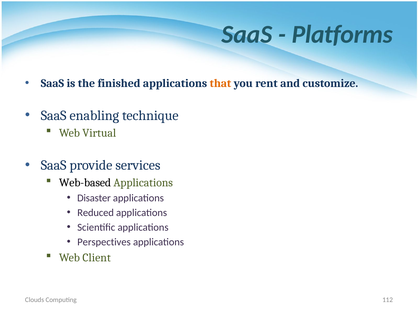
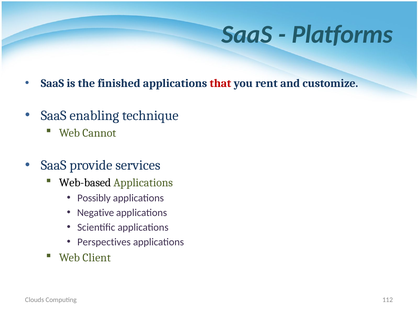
that colour: orange -> red
Virtual: Virtual -> Cannot
Disaster: Disaster -> Possibly
Reduced: Reduced -> Negative
